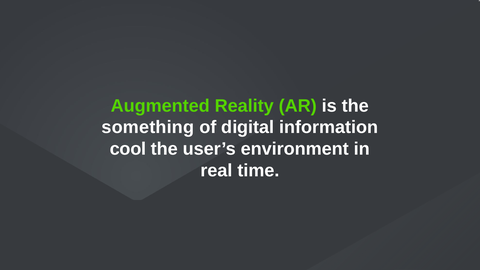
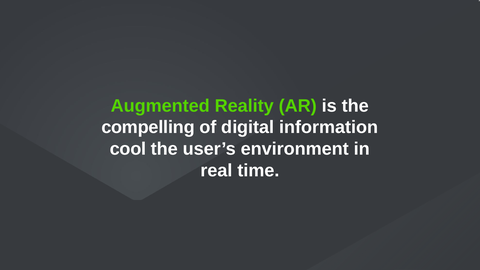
something: something -> compelling
